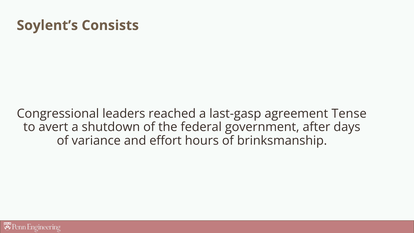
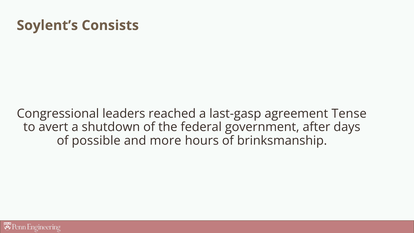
variance: variance -> possible
effort: effort -> more
